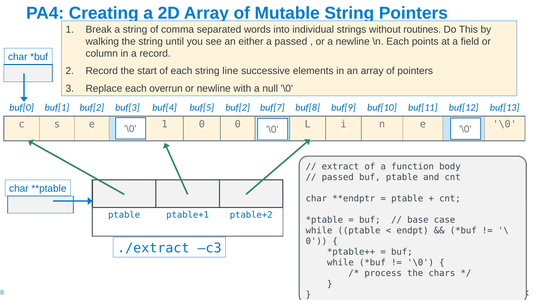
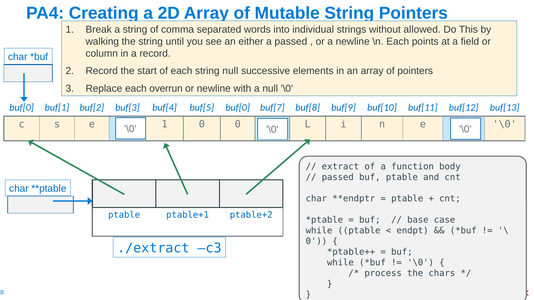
routines: routines -> allowed
string line: line -> null
buf[5 buf[2: buf[2 -> buf[0
